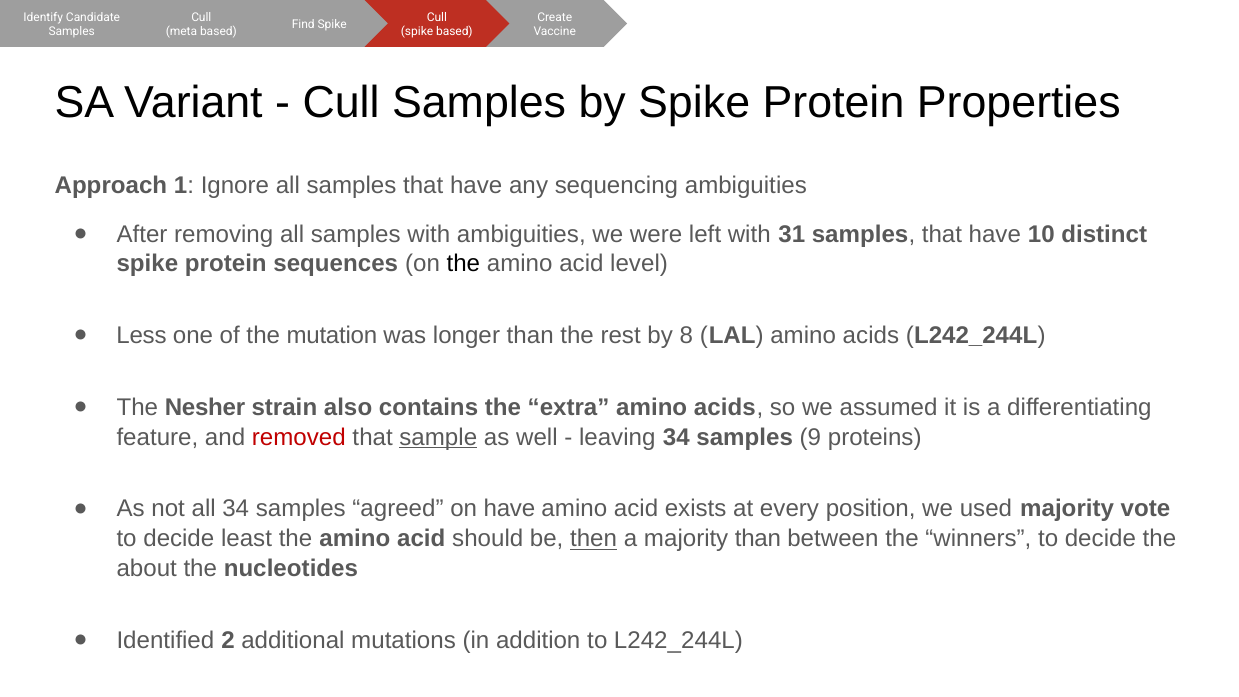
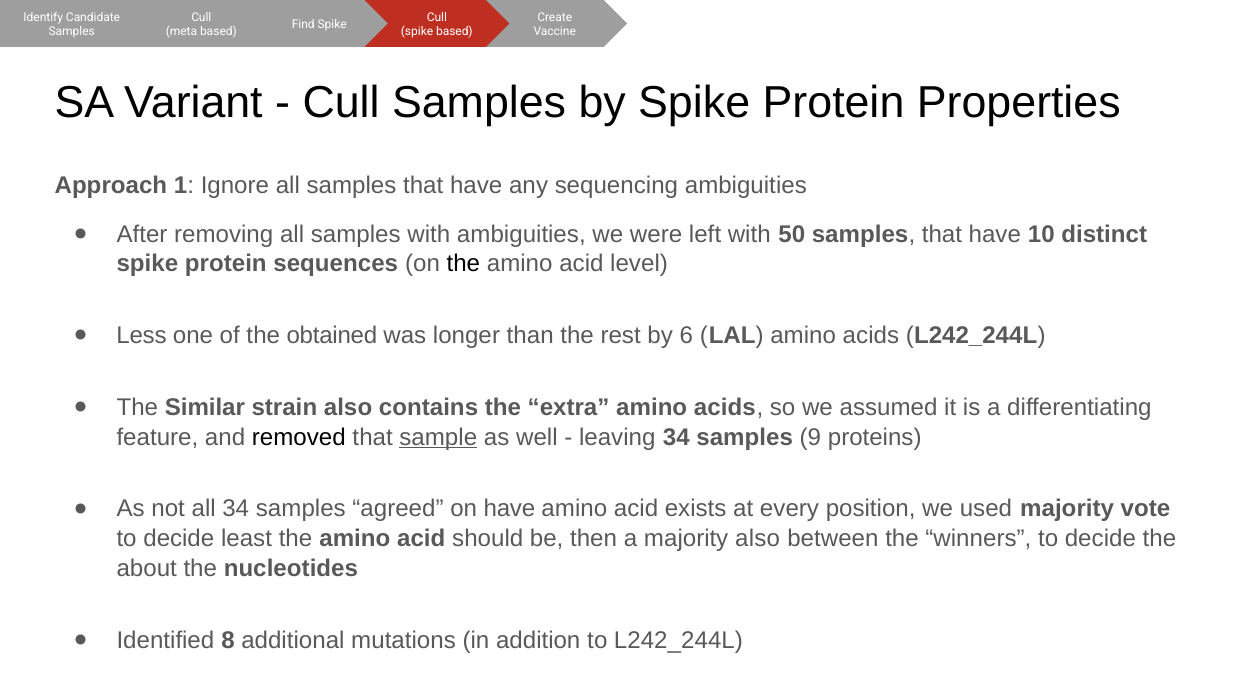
31: 31 -> 50
mutation: mutation -> obtained
8: 8 -> 6
Nesher: Nesher -> Similar
removed colour: red -> black
then underline: present -> none
majority than: than -> also
2: 2 -> 8
